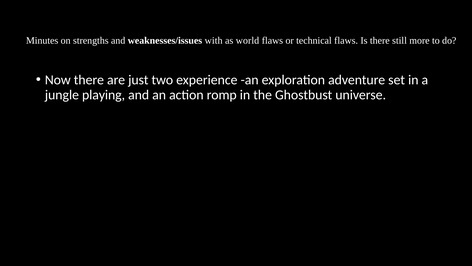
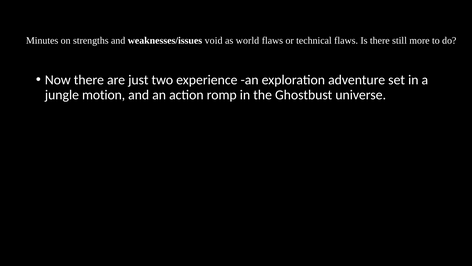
with: with -> void
playing: playing -> motion
